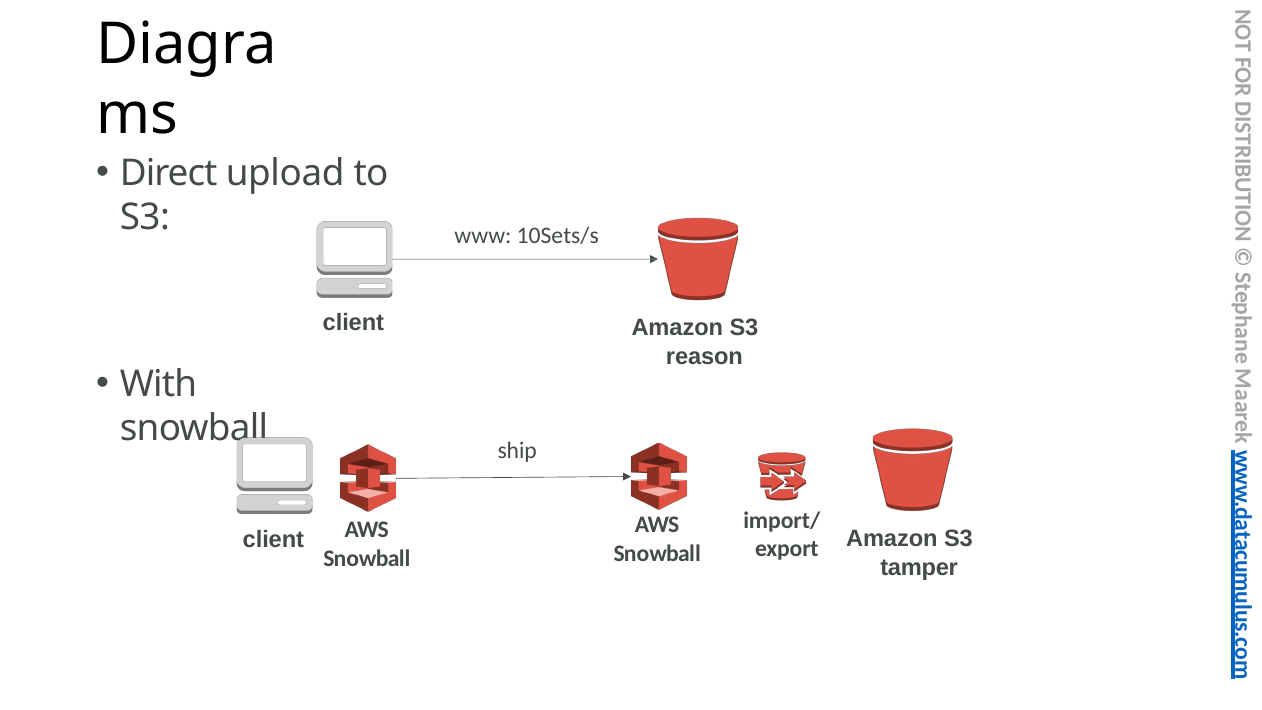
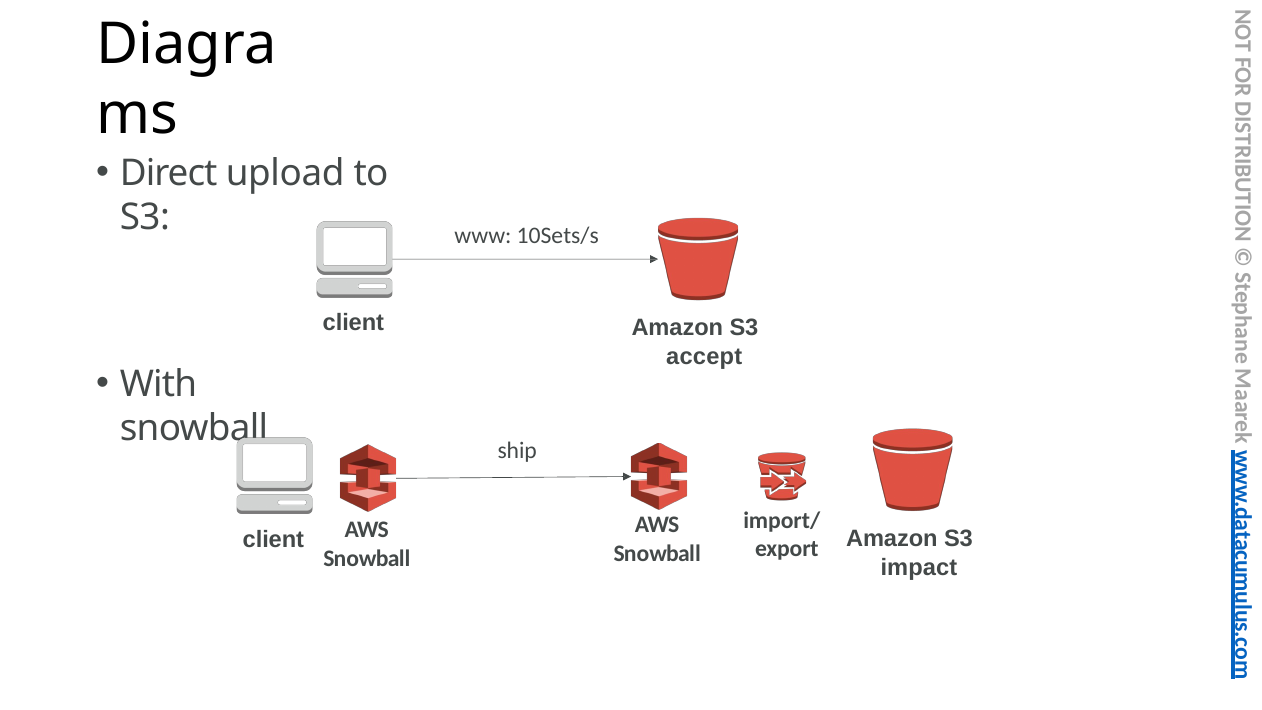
reason: reason -> accept
tamper: tamper -> impact
